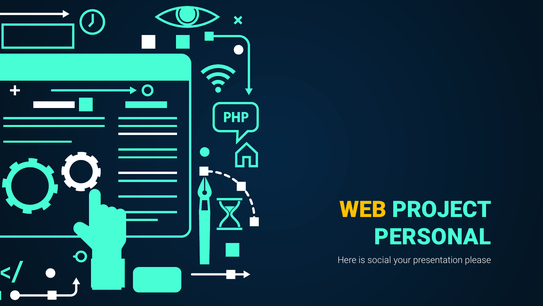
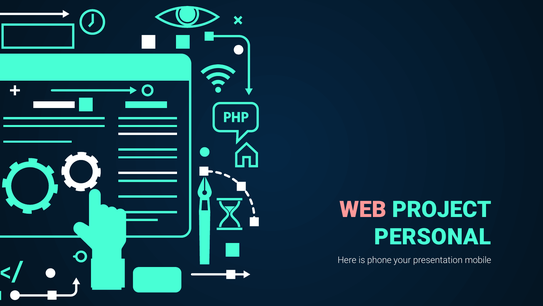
WEB colour: yellow -> pink
social: social -> phone
please: please -> mobile
